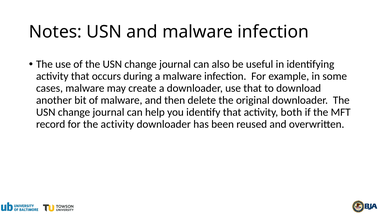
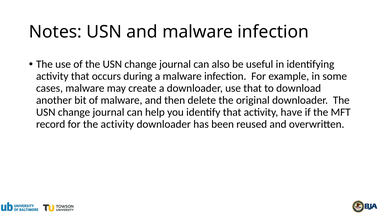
both: both -> have
